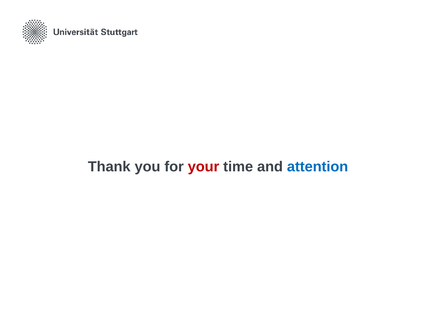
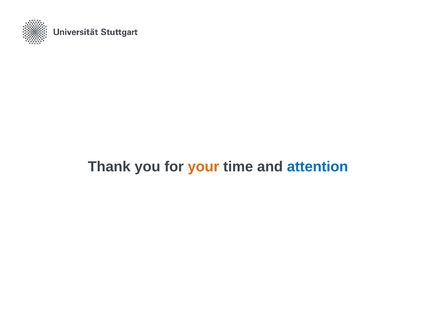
your colour: red -> orange
